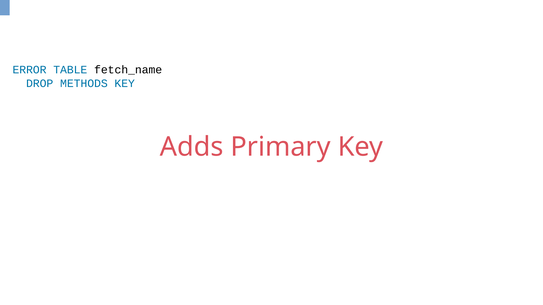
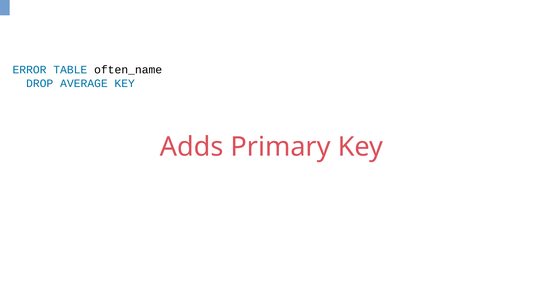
fetch_name: fetch_name -> often_name
METHODS: METHODS -> AVERAGE
